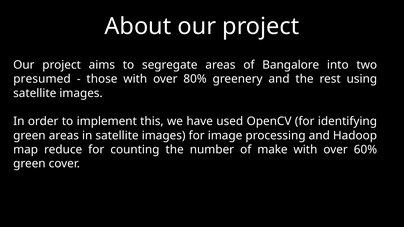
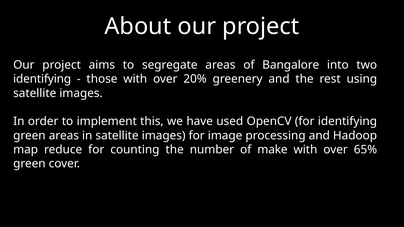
presumed at (42, 79): presumed -> identifying
80%: 80% -> 20%
60%: 60% -> 65%
